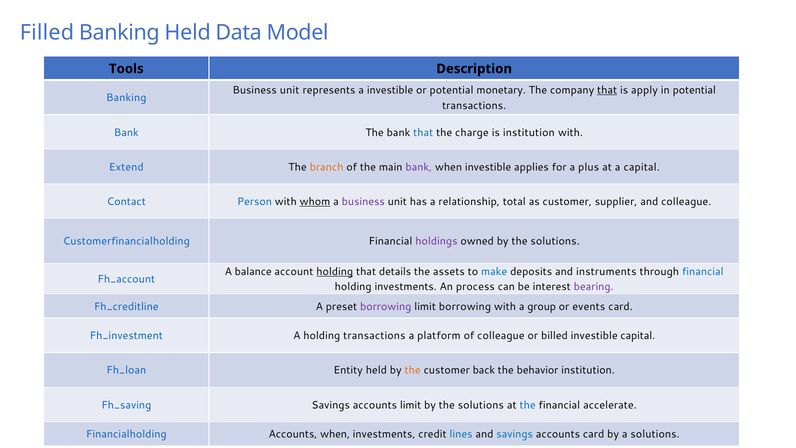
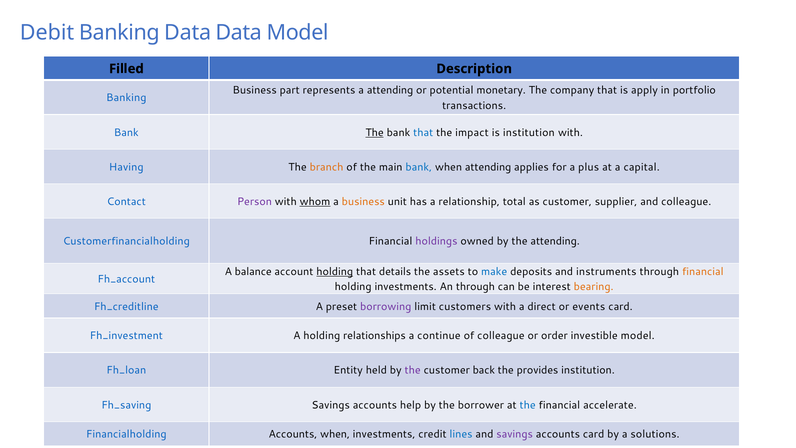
Filled: Filled -> Debit
Banking Held: Held -> Data
Tools: Tools -> Filled
unit at (290, 90): unit -> part
a investible: investible -> attending
that at (607, 90) underline: present -> none
in potential: potential -> portfolio
The at (375, 132) underline: none -> present
charge: charge -> impact
Extend: Extend -> Having
bank at (419, 167) colour: purple -> blue
when investible: investible -> attending
Person colour: blue -> purple
business at (363, 201) colour: purple -> orange
owned by the solutions: solutions -> attending
financial at (703, 271) colour: blue -> orange
An process: process -> through
bearing colour: purple -> orange
limit borrowing: borrowing -> customers
group: group -> direct
holding transactions: transactions -> relationships
platform: platform -> continue
billed: billed -> order
investible capital: capital -> model
the at (413, 370) colour: orange -> purple
behavior: behavior -> provides
accounts limit: limit -> help
solutions at (481, 405): solutions -> borrower
savings at (515, 434) colour: blue -> purple
